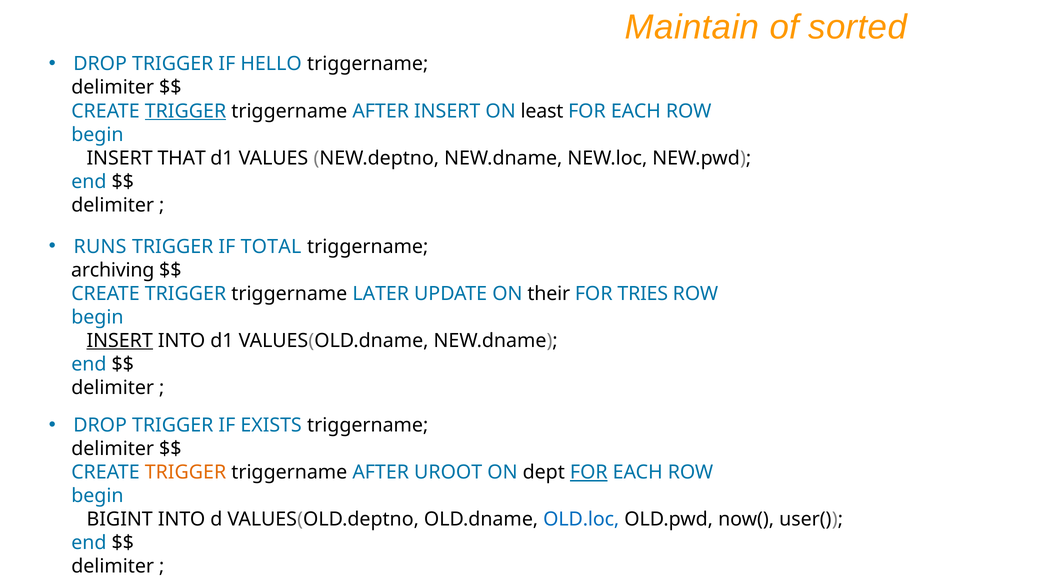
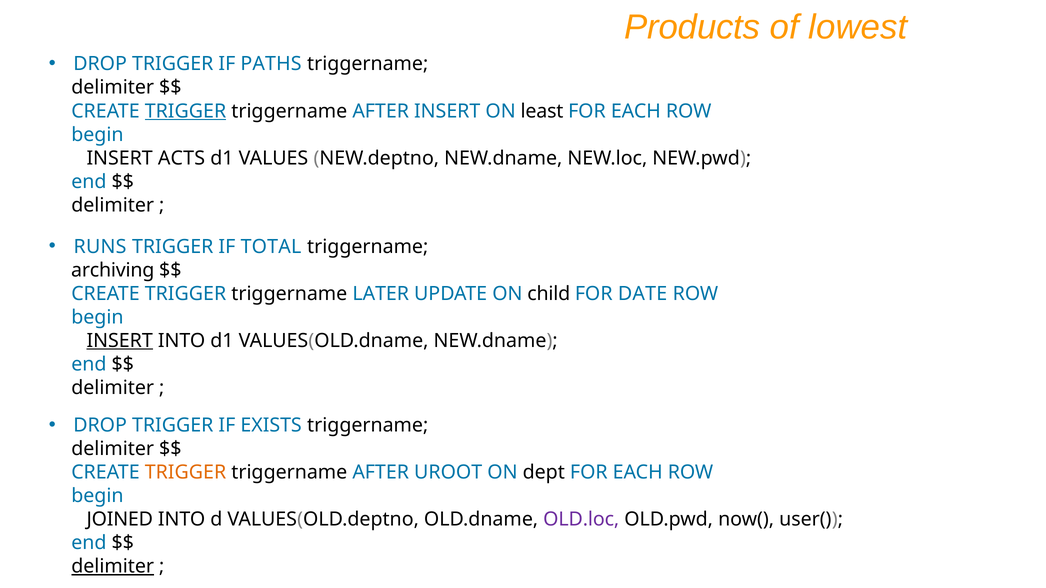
Maintain: Maintain -> Products
sorted: sorted -> lowest
HELLO: HELLO -> PATHS
THAT: THAT -> ACTS
their: their -> child
TRIES: TRIES -> DATE
FOR at (589, 473) underline: present -> none
BIGINT: BIGINT -> JOINED
OLD.loc colour: blue -> purple
delimiter at (113, 567) underline: none -> present
